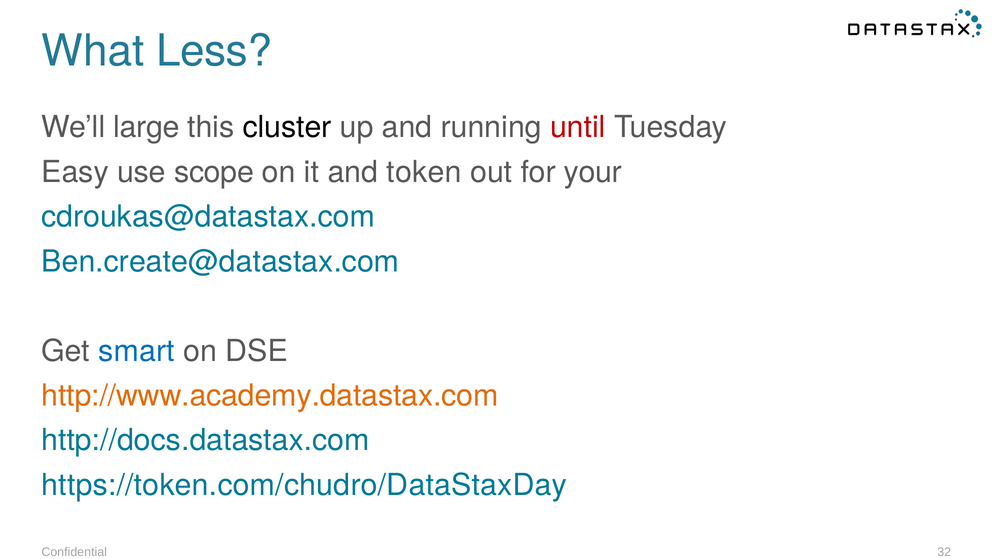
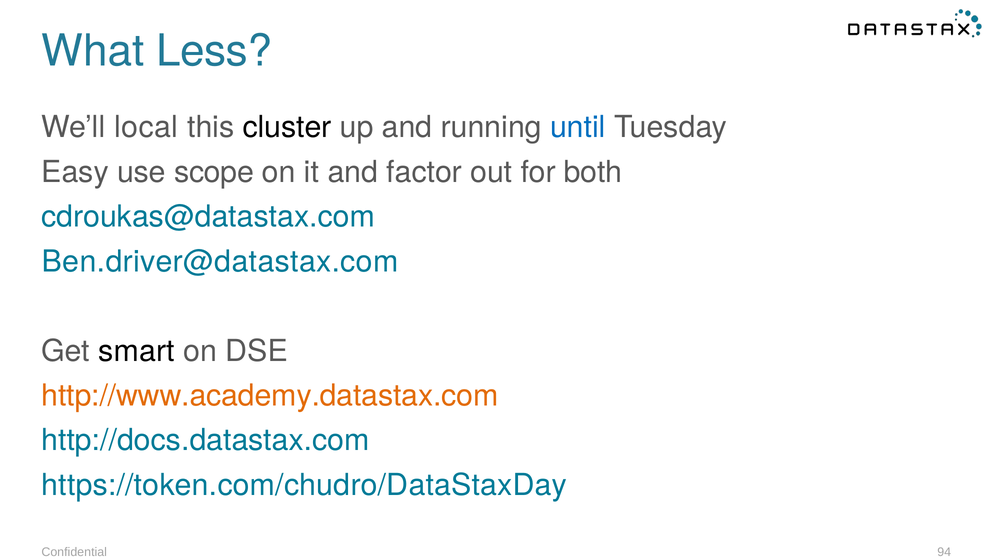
large: large -> local
until colour: red -> blue
token: token -> factor
your: your -> both
Ben.create@datastax.com: Ben.create@datastax.com -> Ben.driver@datastax.com
smart colour: blue -> black
32: 32 -> 94
